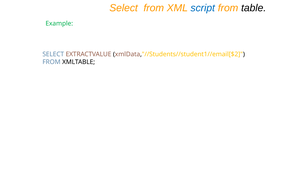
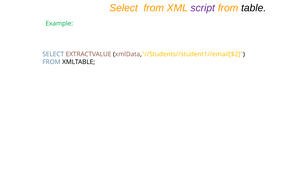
script colour: blue -> purple
